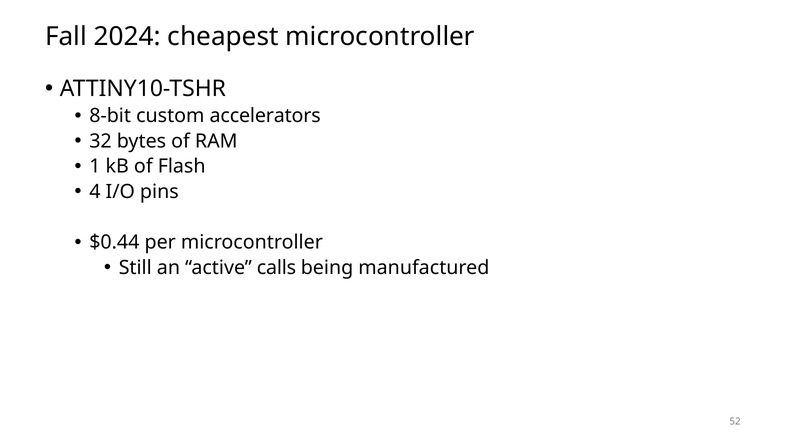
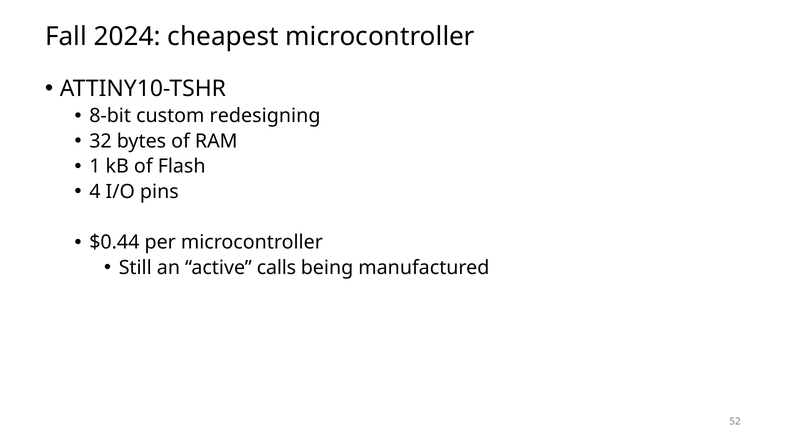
accelerators: accelerators -> redesigning
